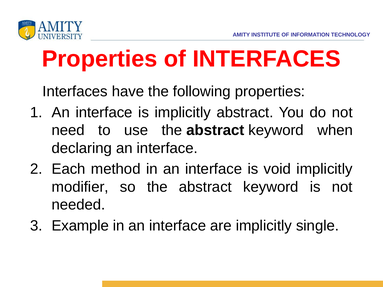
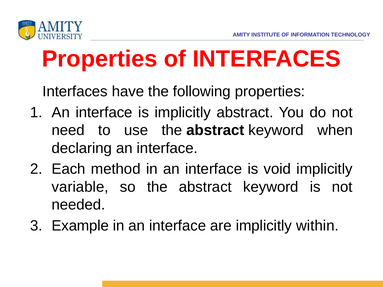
modifier: modifier -> variable
single: single -> within
